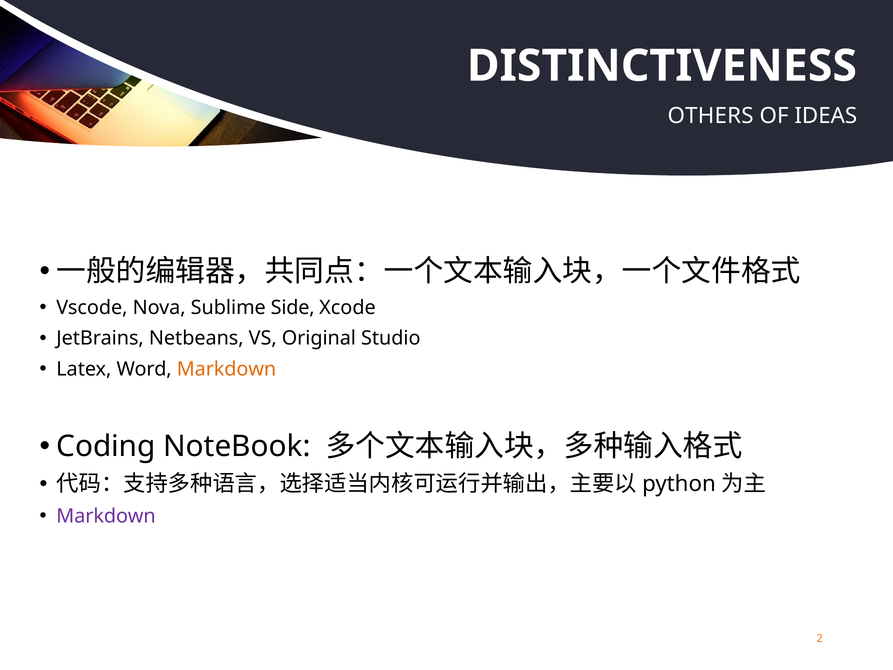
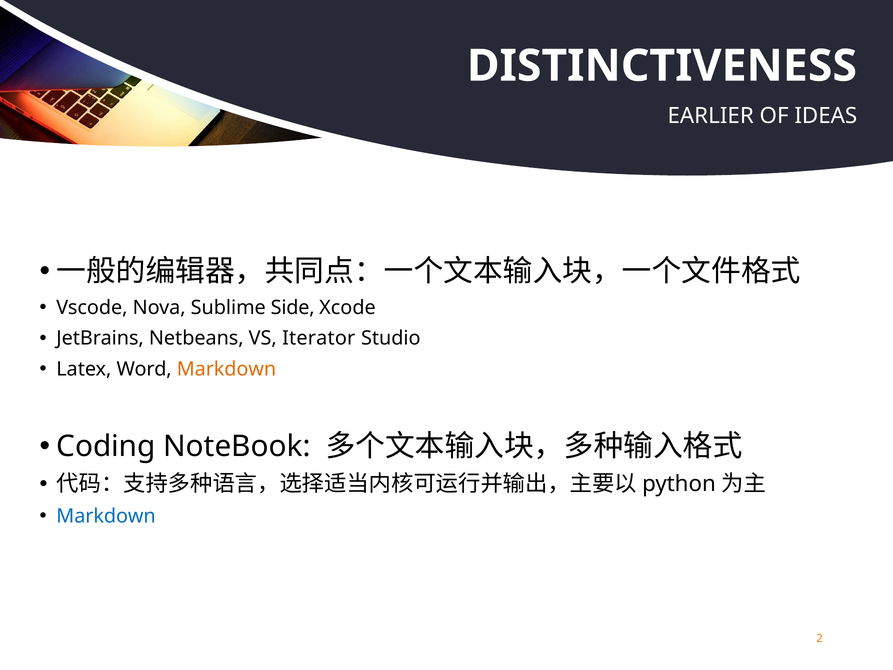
OTHERS: OTHERS -> EARLIER
Original: Original -> Iterator
Markdown at (106, 516) colour: purple -> blue
